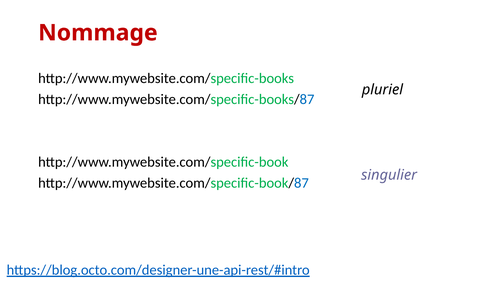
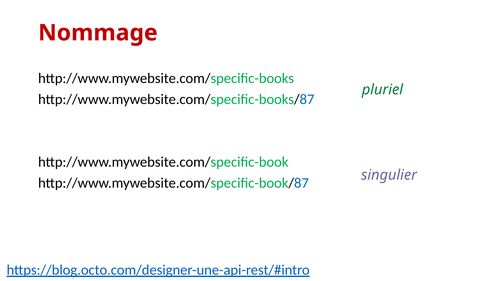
pluriel colour: black -> green
